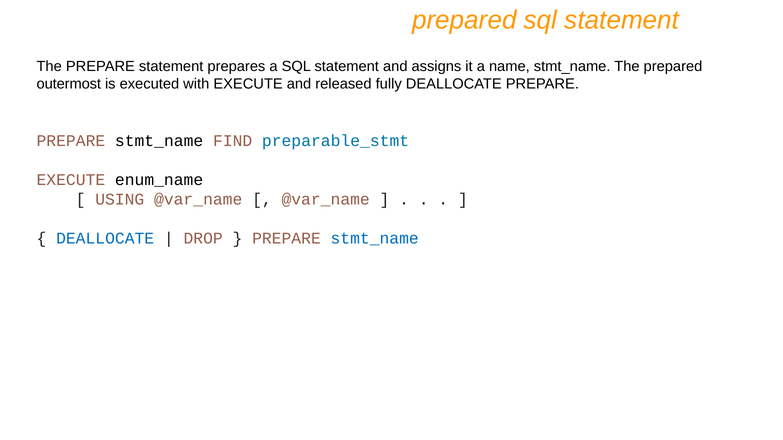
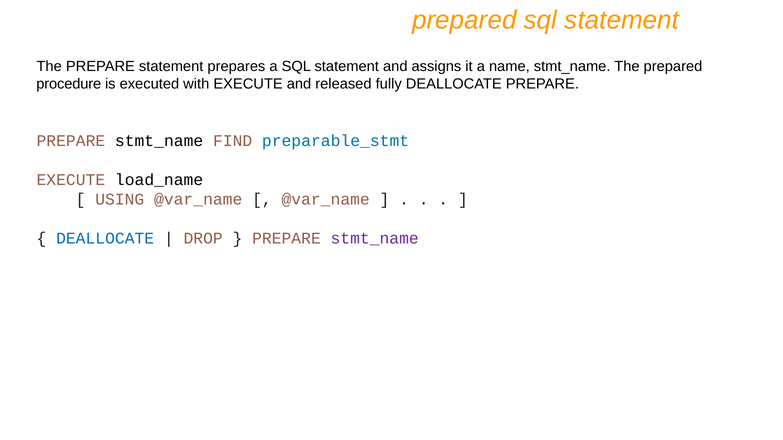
outermost: outermost -> procedure
enum_name: enum_name -> load_name
stmt_name at (375, 239) colour: blue -> purple
